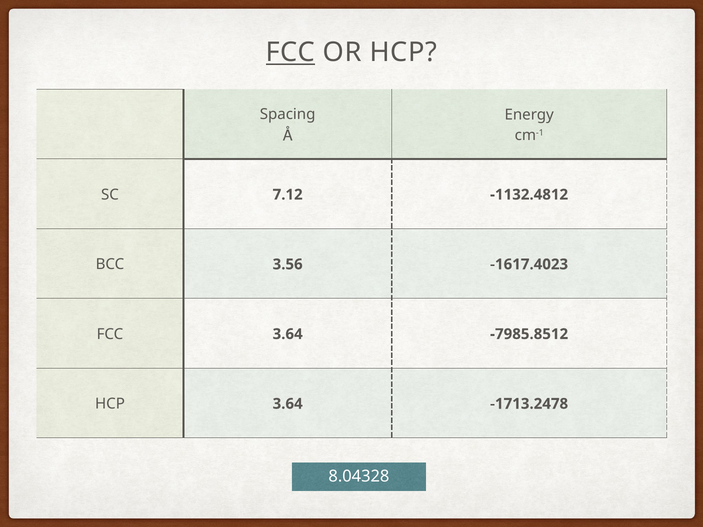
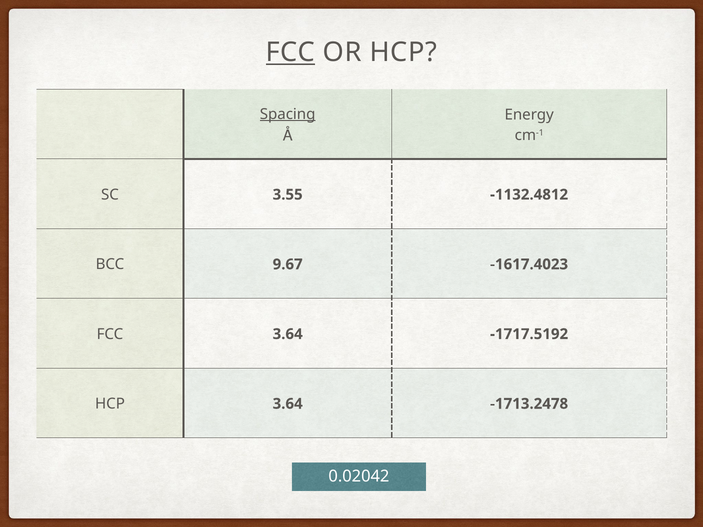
Spacing underline: none -> present
7.12: 7.12 -> 3.55
3.56: 3.56 -> 9.67
-7985.8512: -7985.8512 -> -1717.5192
8.04328: 8.04328 -> 0.02042
